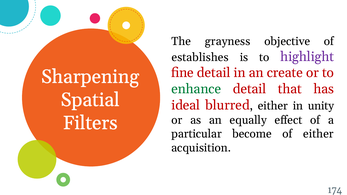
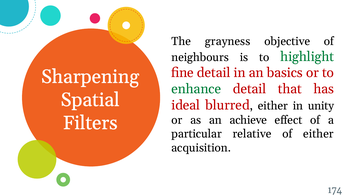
establishes: establishes -> neighbours
highlight colour: purple -> green
create: create -> basics
equally: equally -> achieve
become: become -> relative
